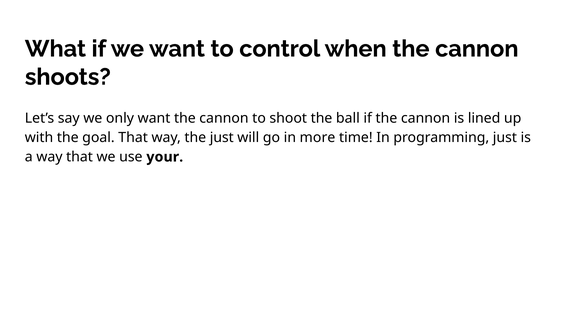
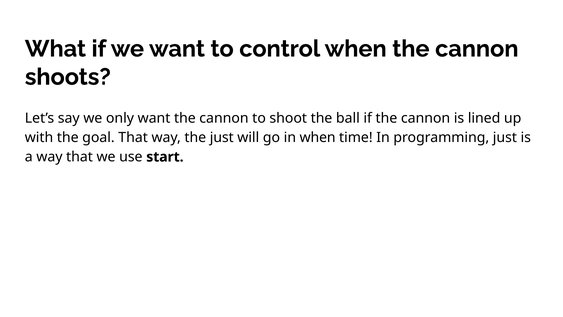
in more: more -> when
your: your -> start
